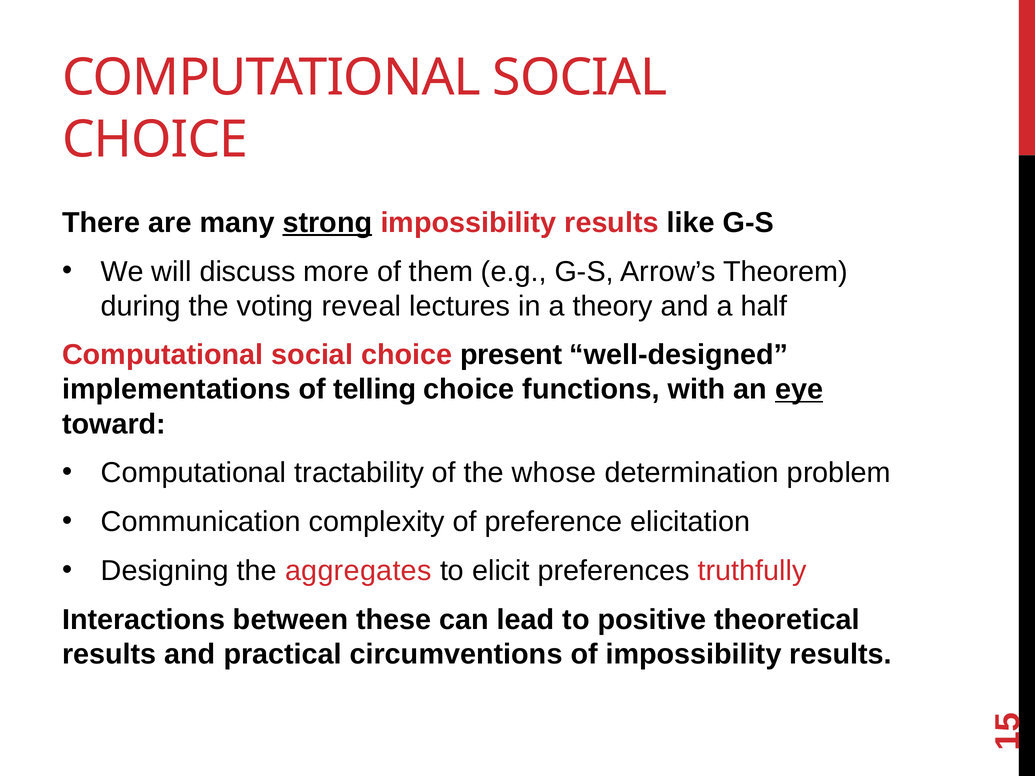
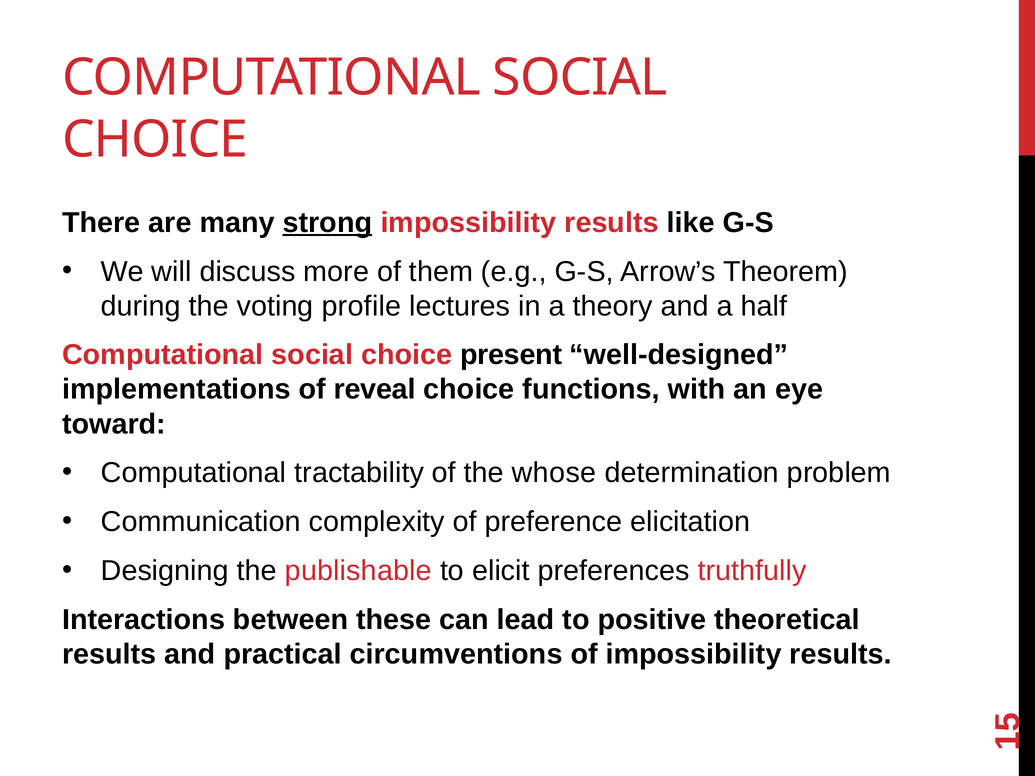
reveal: reveal -> profile
telling: telling -> reveal
eye underline: present -> none
aggregates: aggregates -> publishable
